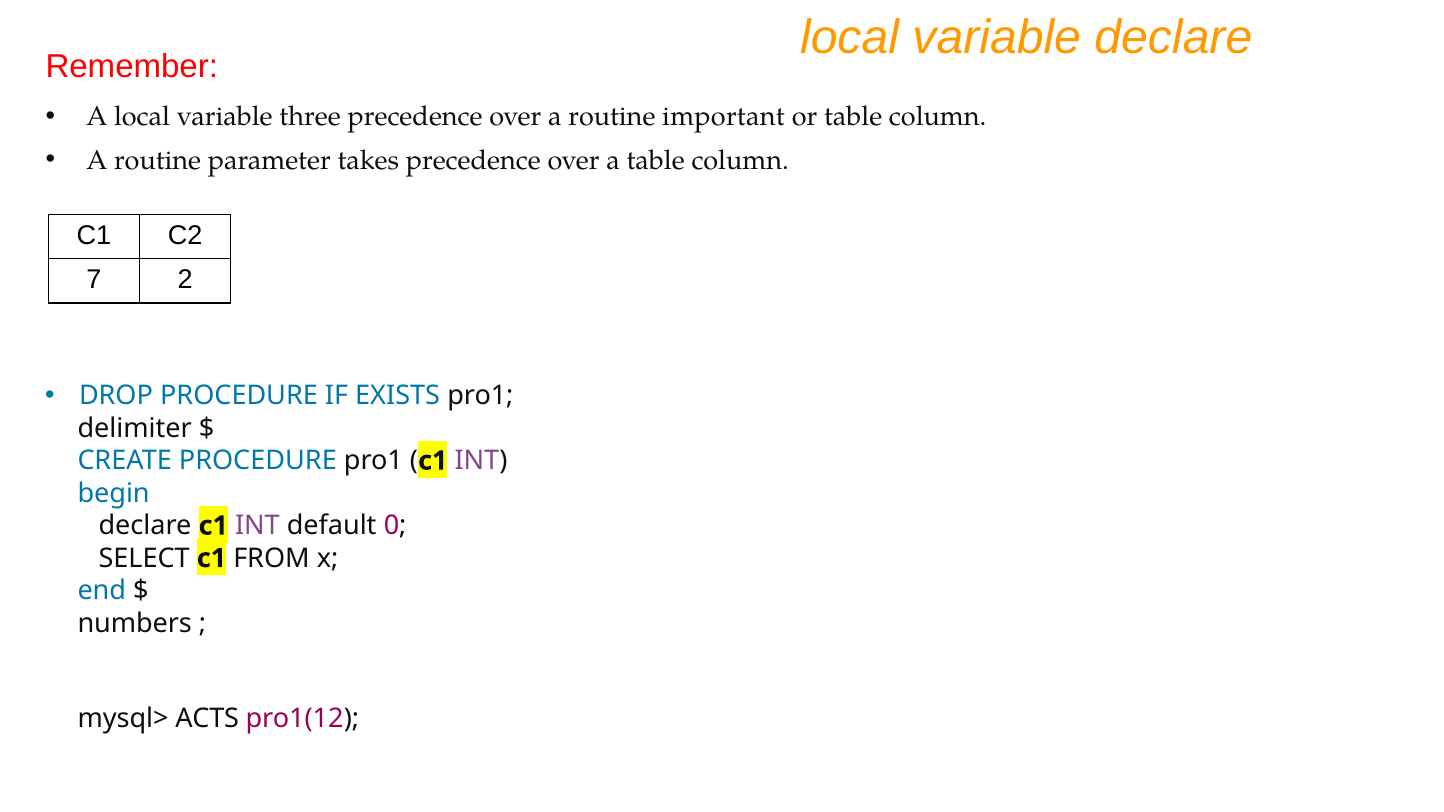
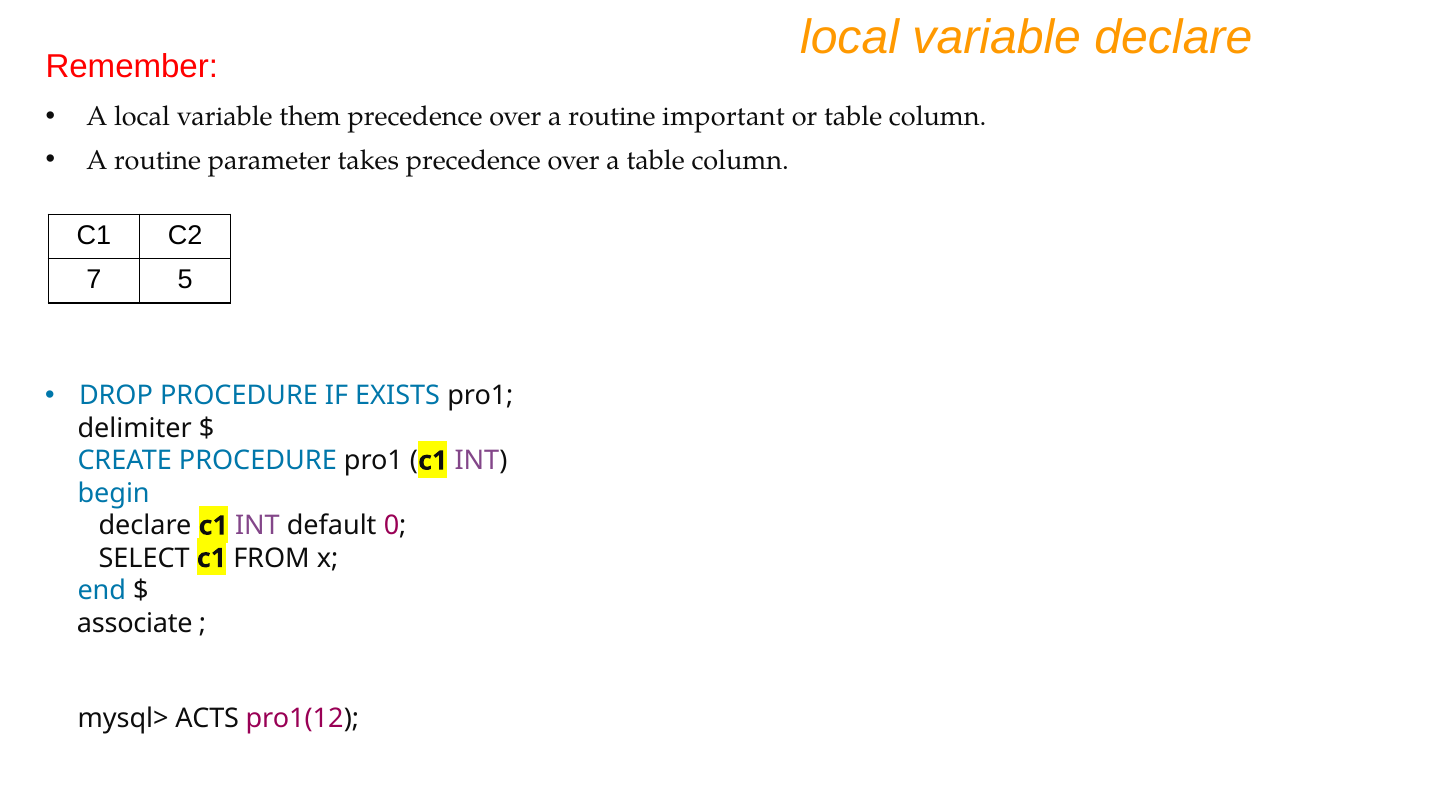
three: three -> them
2: 2 -> 5
numbers: numbers -> associate
